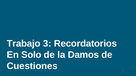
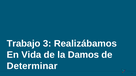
Recordatorios: Recordatorios -> Realizábamos
Solo: Solo -> Vida
Cuestiones: Cuestiones -> Determinar
